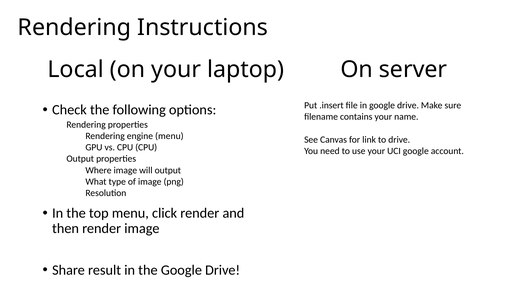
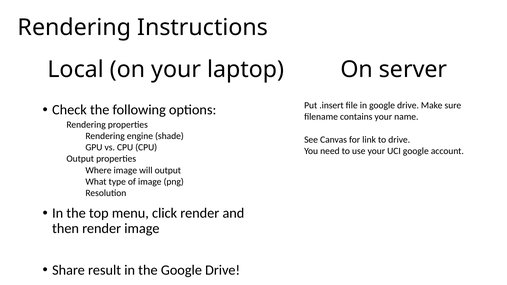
engine menu: menu -> shade
